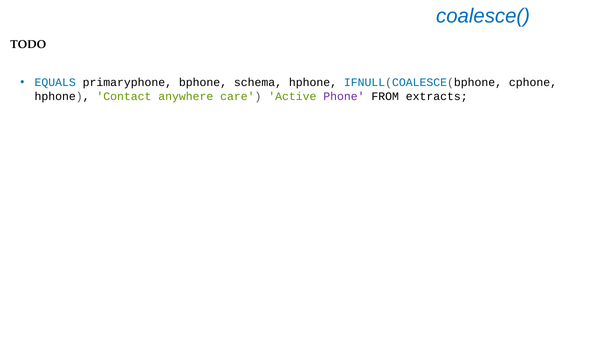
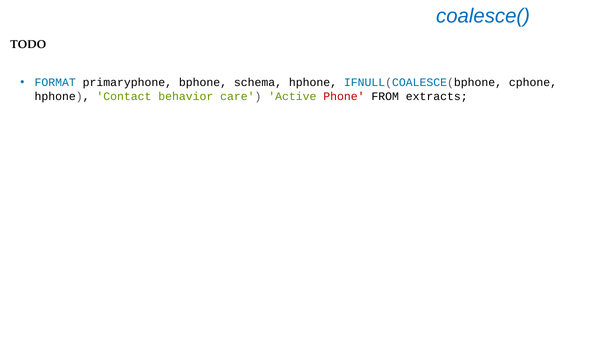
EQUALS: EQUALS -> FORMAT
anywhere: anywhere -> behavior
Phone colour: purple -> red
